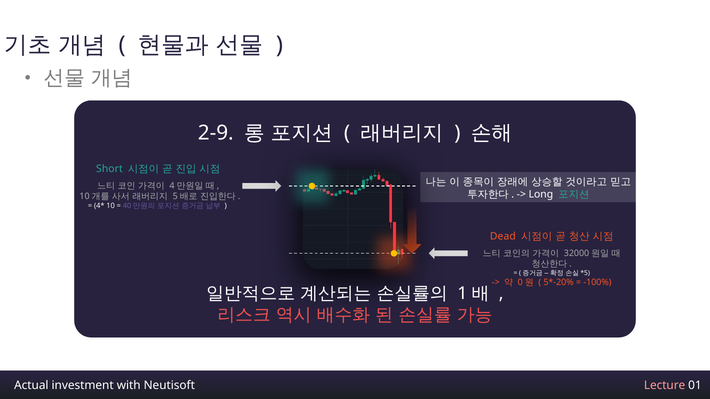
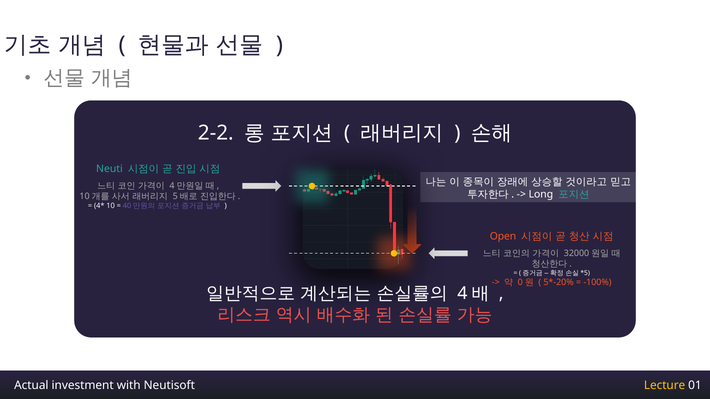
2-9: 2-9 -> 2-2
Short: Short -> Neuti
Dead: Dead -> Open
1: 1 -> 4
Lecture colour: pink -> yellow
